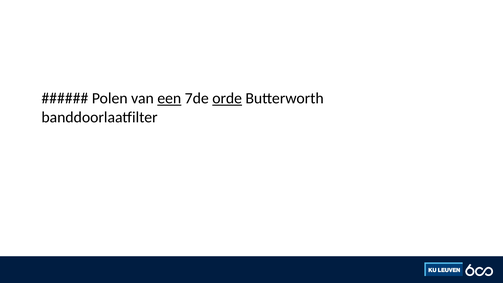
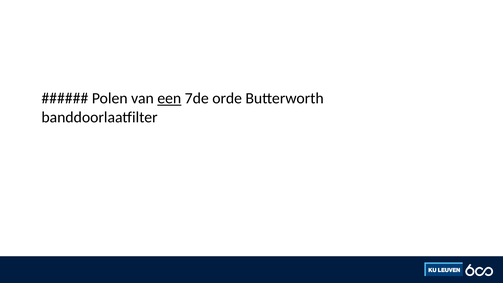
orde underline: present -> none
